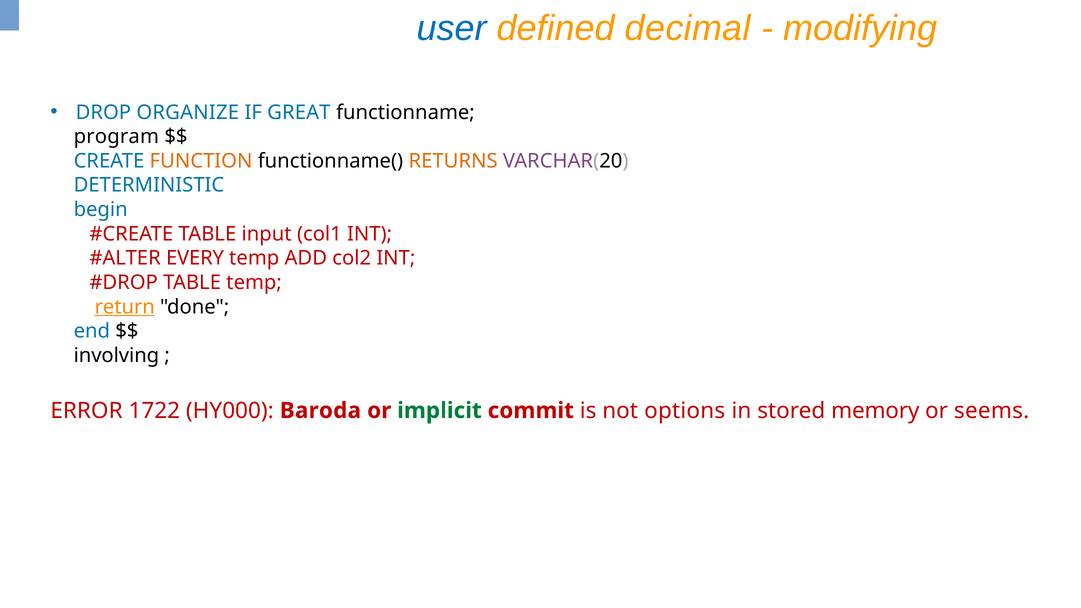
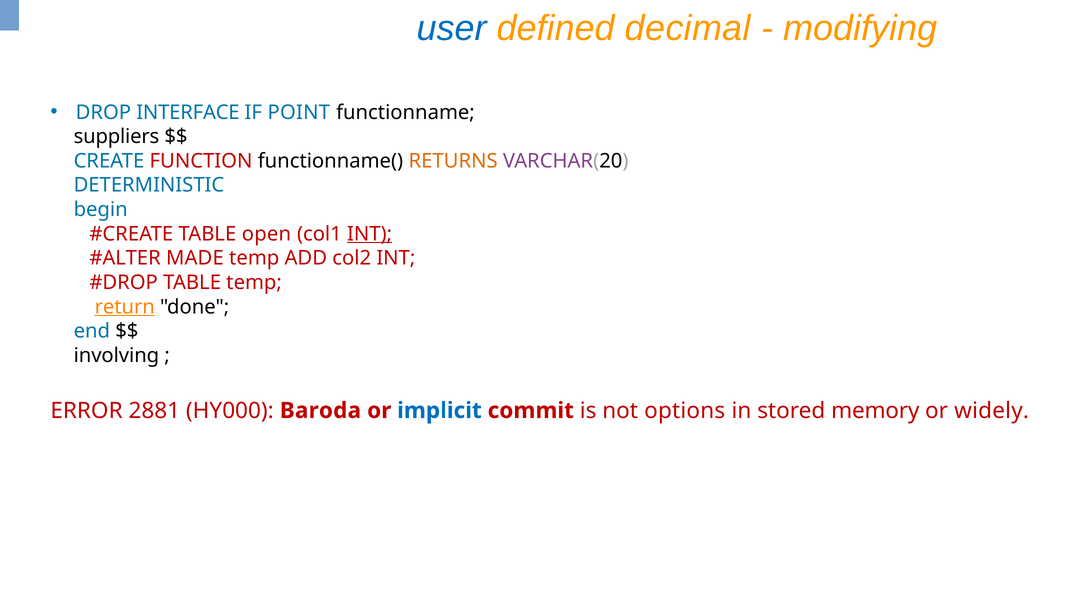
ORGANIZE: ORGANIZE -> INTERFACE
GREAT: GREAT -> POINT
program: program -> suppliers
FUNCTION colour: orange -> red
input: input -> open
INT at (370, 234) underline: none -> present
EVERY: EVERY -> MADE
1722: 1722 -> 2881
implicit colour: green -> blue
seems: seems -> widely
